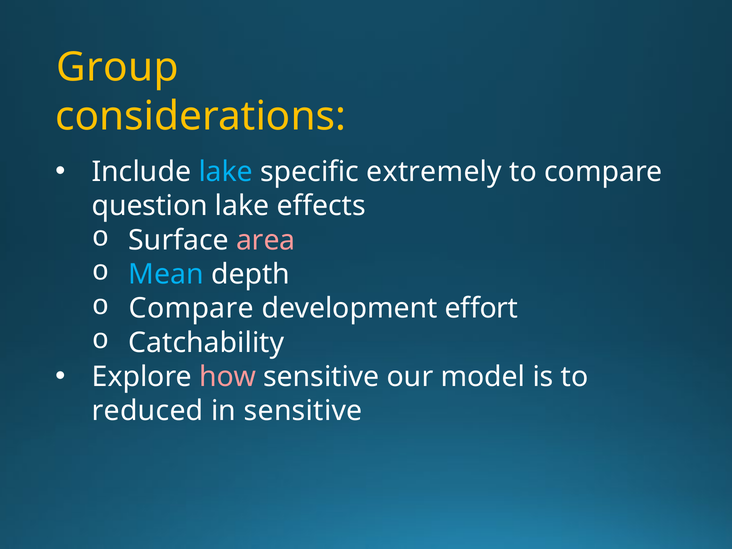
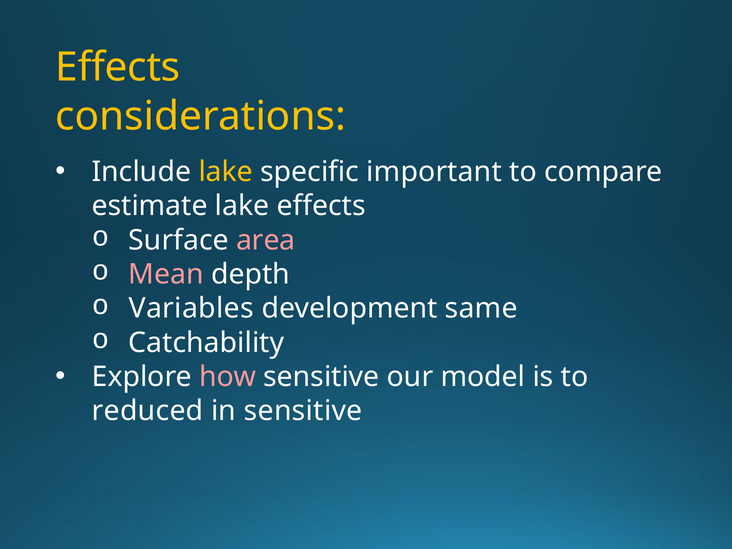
Group at (117, 67): Group -> Effects
lake at (226, 172) colour: light blue -> yellow
extremely: extremely -> important
question: question -> estimate
Mean colour: light blue -> pink
Compare at (191, 309): Compare -> Variables
effort: effort -> same
